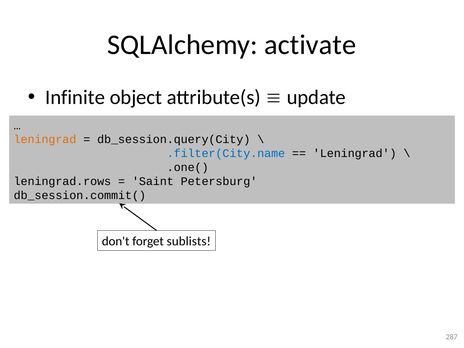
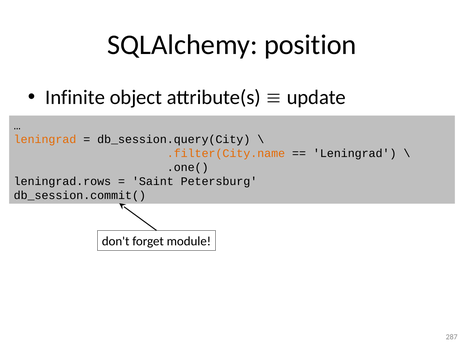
activate: activate -> position
.filter(City.name colour: blue -> orange
sublists: sublists -> module
